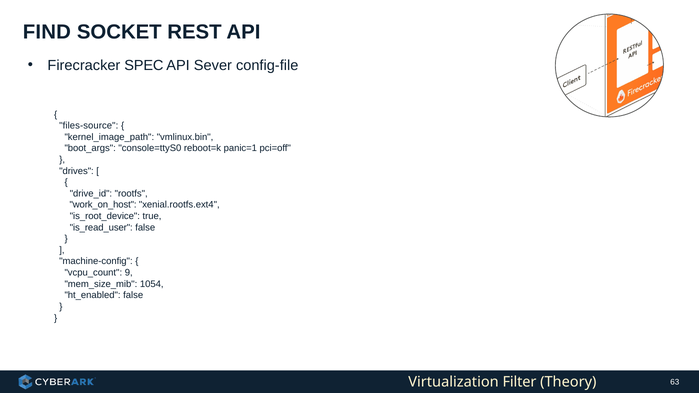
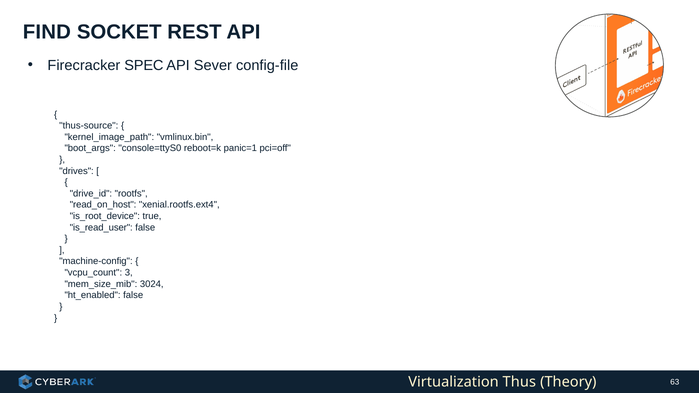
files-source: files-source -> thus-source
work_on_host: work_on_host -> read_on_host
9: 9 -> 3
1054: 1054 -> 3024
Filter: Filter -> Thus
